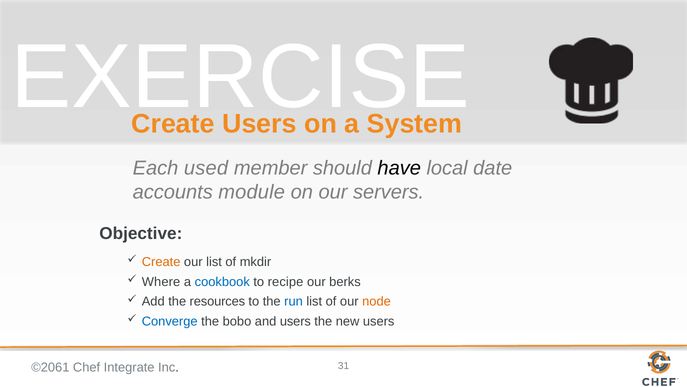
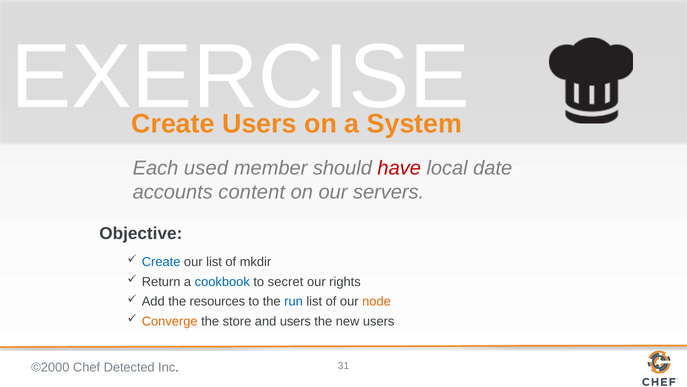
have colour: black -> red
module: module -> content
Create at (161, 262) colour: orange -> blue
Where: Where -> Return
recipe: recipe -> secret
berks: berks -> rights
Converge colour: blue -> orange
bobo: bobo -> store
©2061: ©2061 -> ©2000
Integrate: Integrate -> Detected
